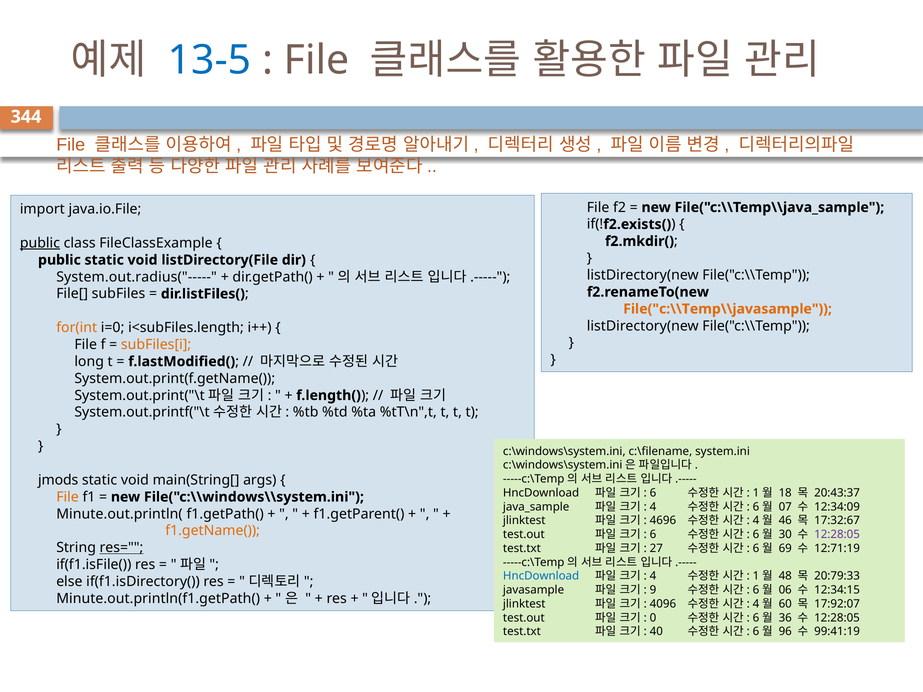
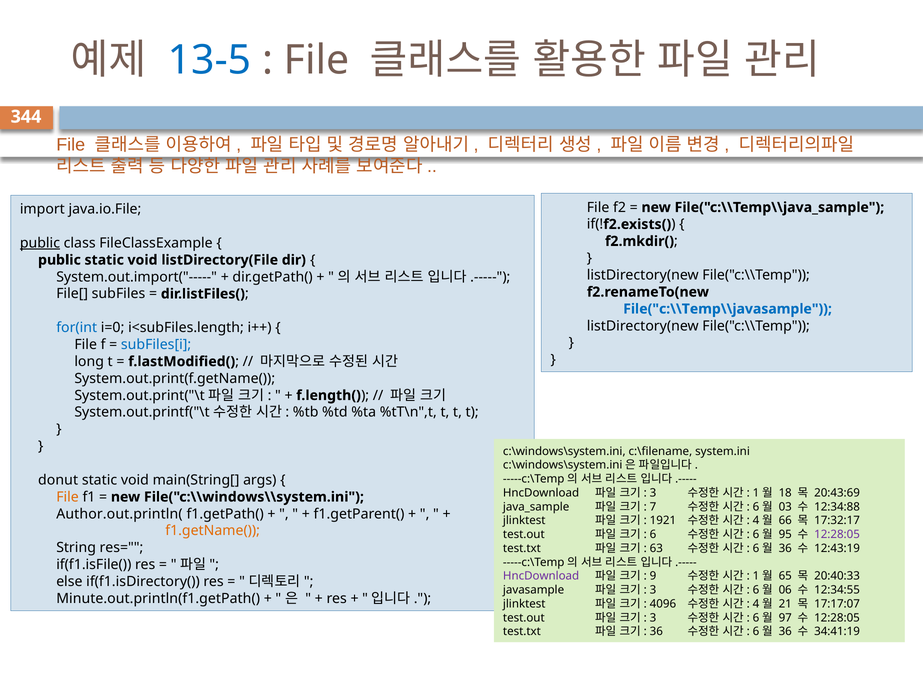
System.out.radius("-----: System.out.radius("----- -> System.out.import("-----
File("c:\\Temp\\javasample colour: orange -> blue
for(int colour: orange -> blue
subFiles[i colour: orange -> blue
jmods: jmods -> donut
6 at (653, 493): 6 -> 3
20:43:37: 20:43:37 -> 20:43:69
4 at (653, 507): 4 -> 7
07: 07 -> 03
12:34:09: 12:34:09 -> 12:34:88
Minute.out.println(: Minute.out.println( -> Author.out.println(
4696: 4696 -> 1921
46: 46 -> 66
17:32:67: 17:32:67 -> 17:32:17
30: 30 -> 95
res= underline: present -> none
27: 27 -> 63
69 at (785, 549): 69 -> 36
12:71:19: 12:71:19 -> 12:43:19
HncDownload at (541, 576) colour: blue -> purple
4 at (653, 576): 4 -> 9
48: 48 -> 65
20:79:33: 20:79:33 -> 20:40:33
9 at (653, 590): 9 -> 3
12:34:15: 12:34:15 -> 12:34:55
60: 60 -> 21
17:92:07: 17:92:07 -> 17:17:07
0 at (653, 618): 0 -> 3
36: 36 -> 97
40 at (656, 632): 40 -> 36
96 at (785, 632): 96 -> 36
99:41:19: 99:41:19 -> 34:41:19
